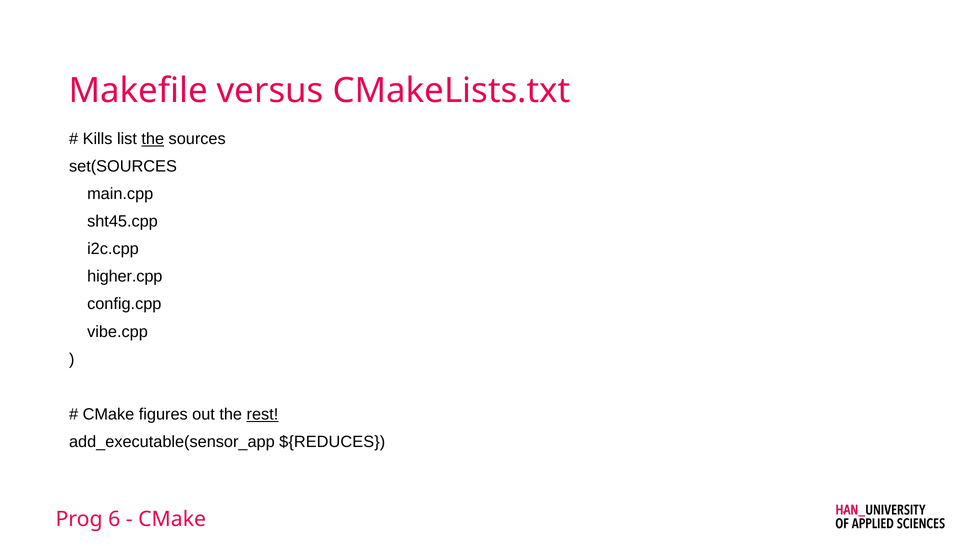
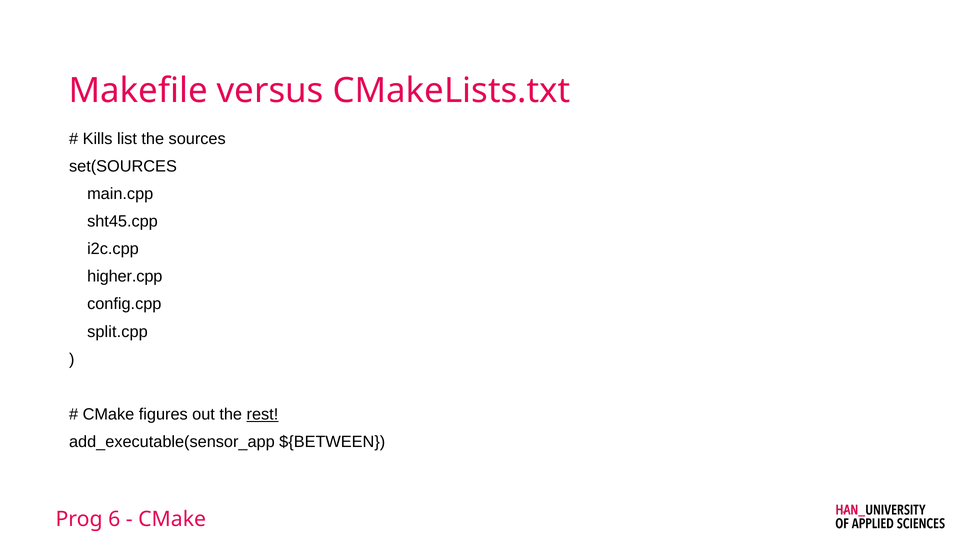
the at (153, 139) underline: present -> none
vibe.cpp: vibe.cpp -> split.cpp
${REDUCES: ${REDUCES -> ${BETWEEN
